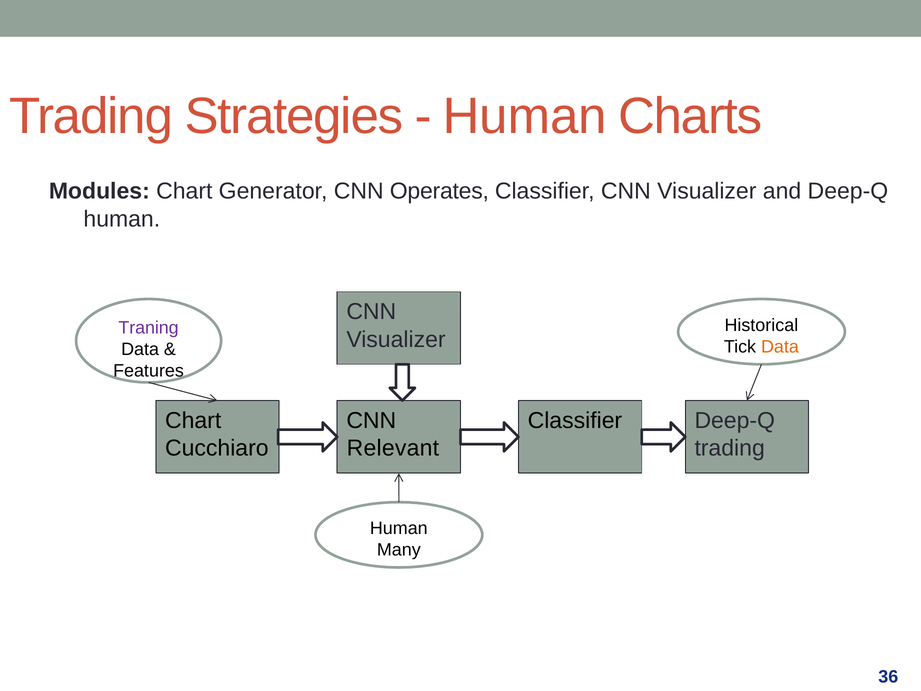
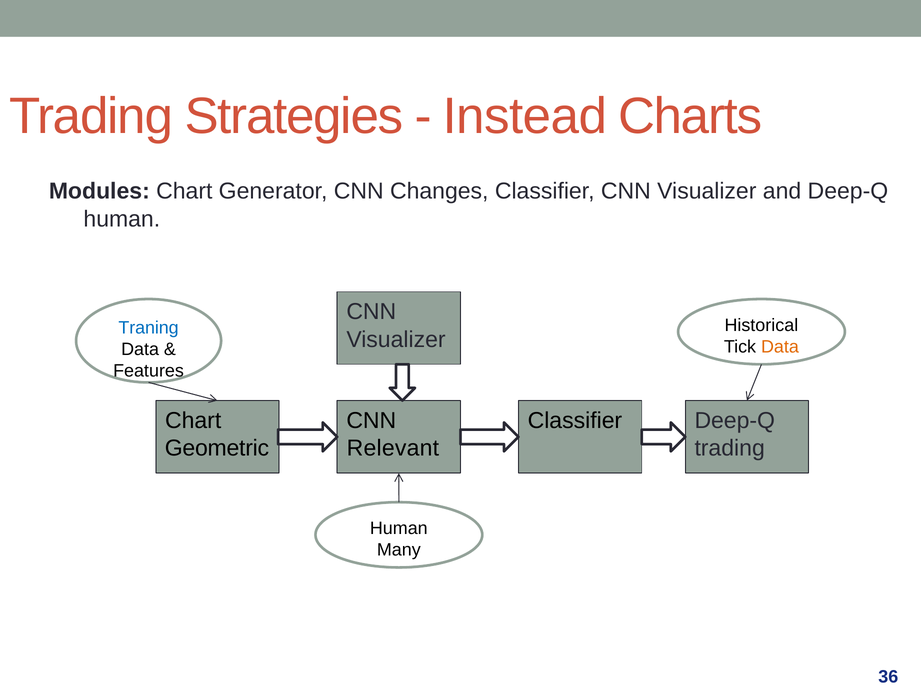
Human at (525, 116): Human -> Instead
Operates: Operates -> Changes
Traning colour: purple -> blue
Cucchiaro: Cucchiaro -> Geometric
